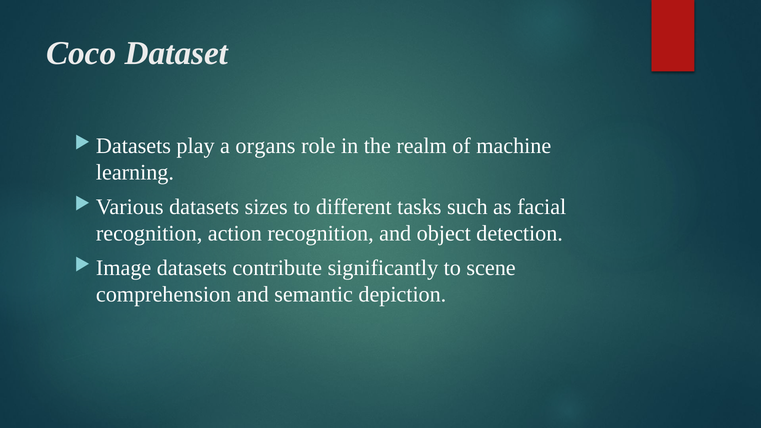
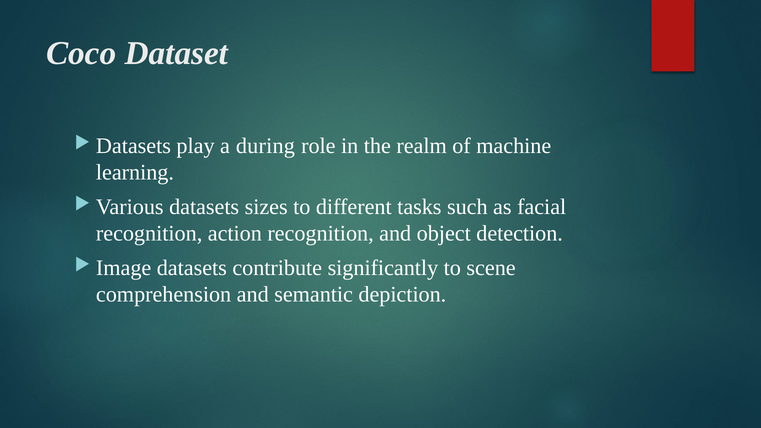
organs: organs -> during
